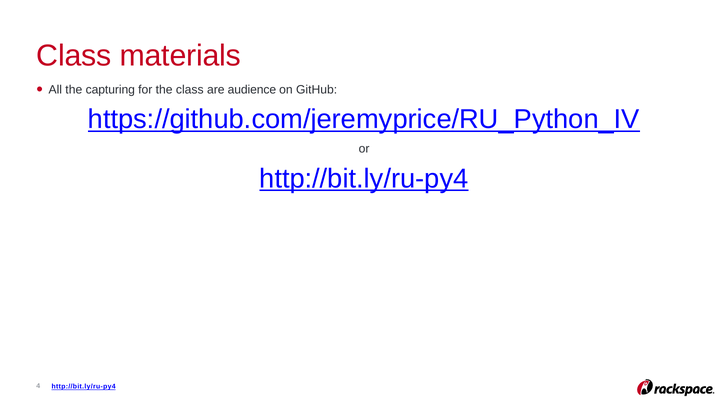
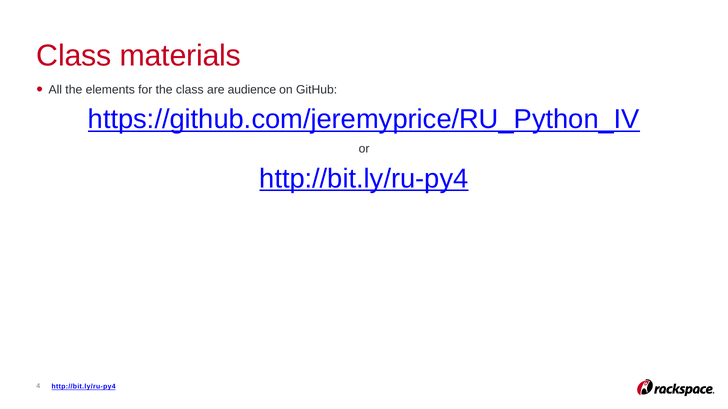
capturing: capturing -> elements
